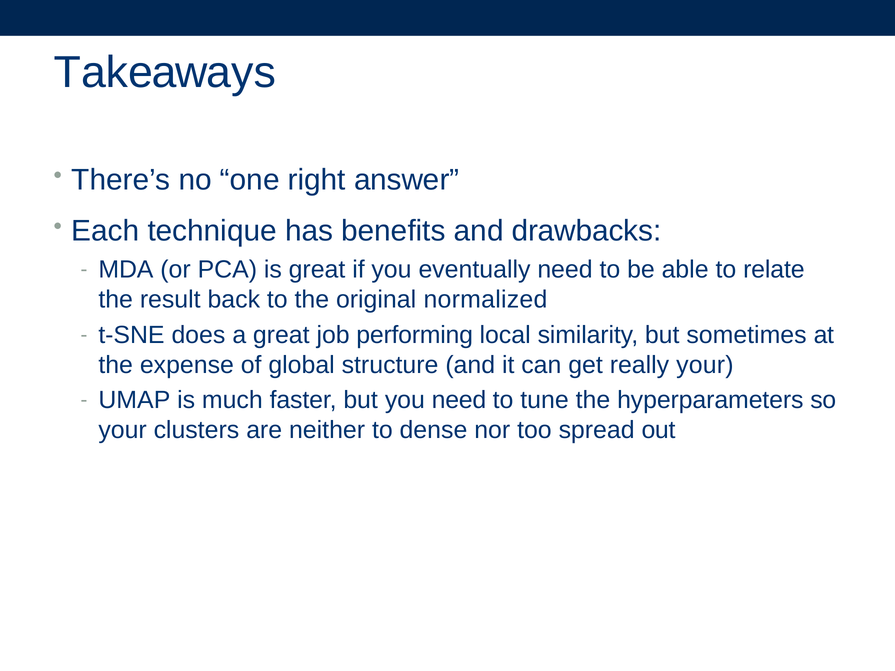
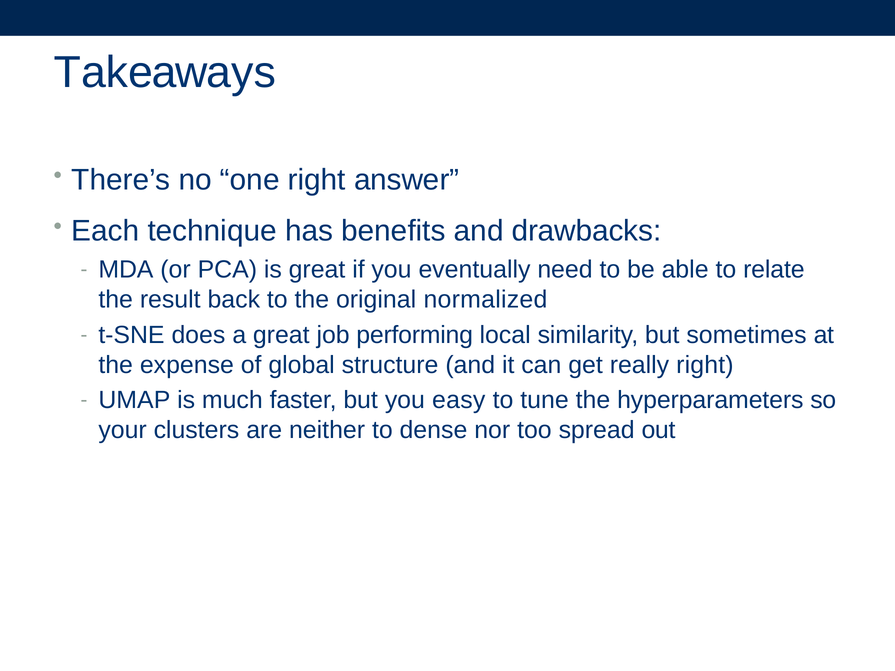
really your: your -> right
you need: need -> easy
